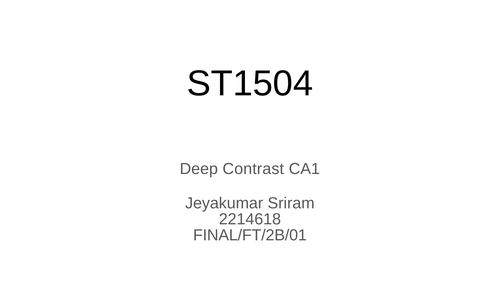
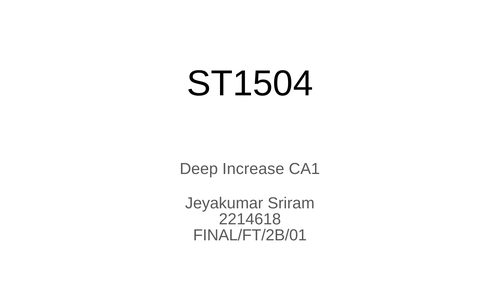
Contrast: Contrast -> Increase
